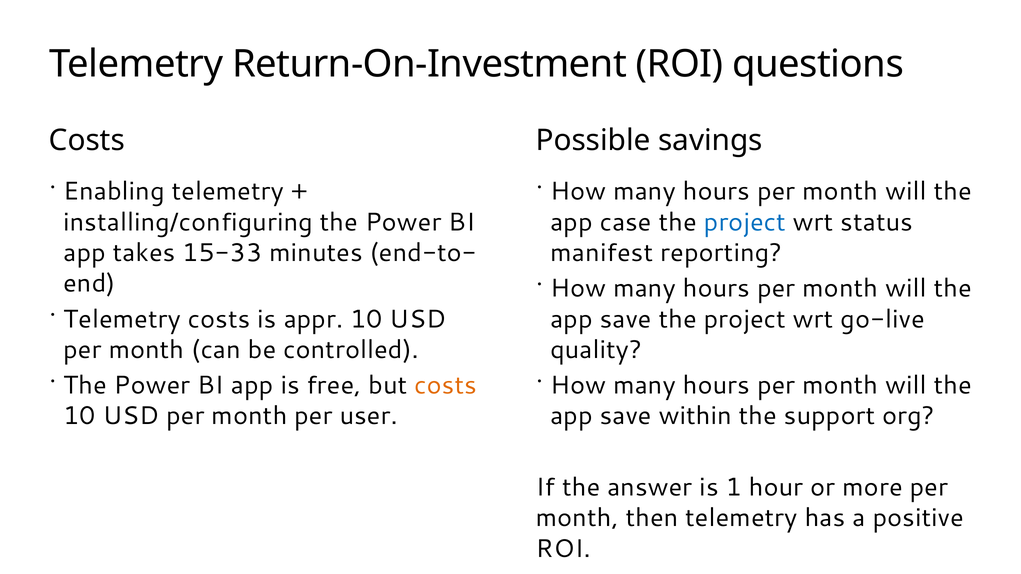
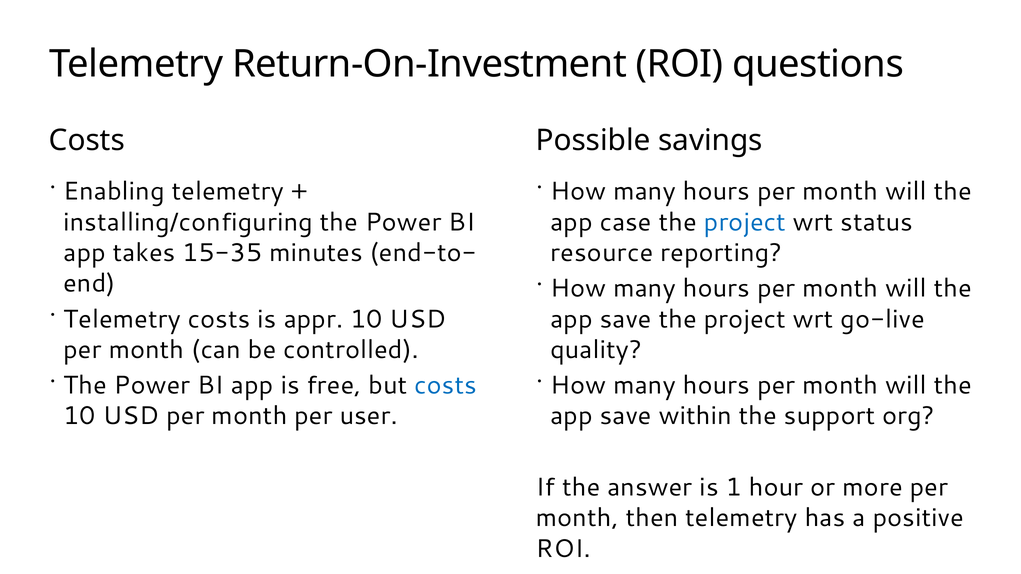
15-33: 15-33 -> 15-35
manifest: manifest -> resource
costs at (446, 386) colour: orange -> blue
